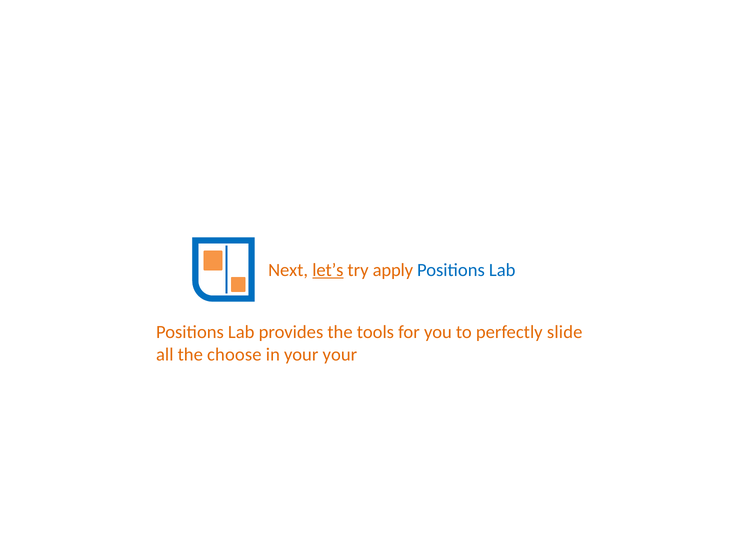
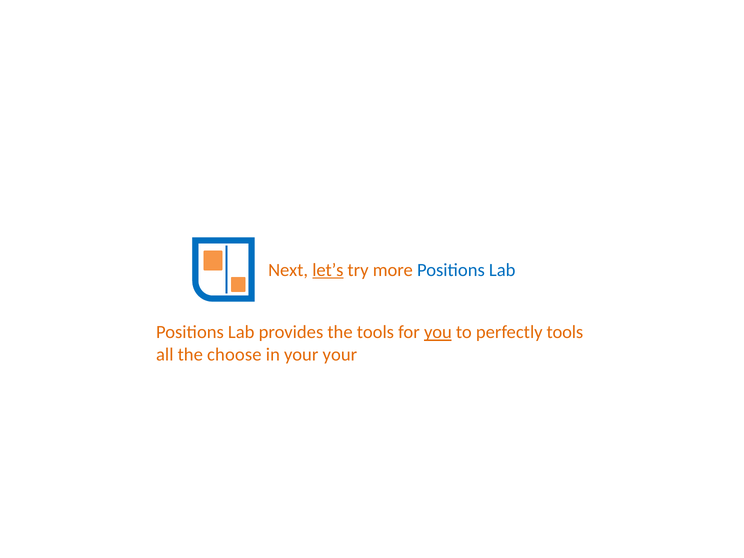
apply: apply -> more
you underline: none -> present
perfectly slide: slide -> tools
